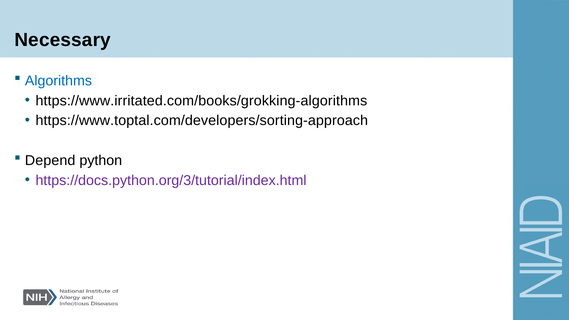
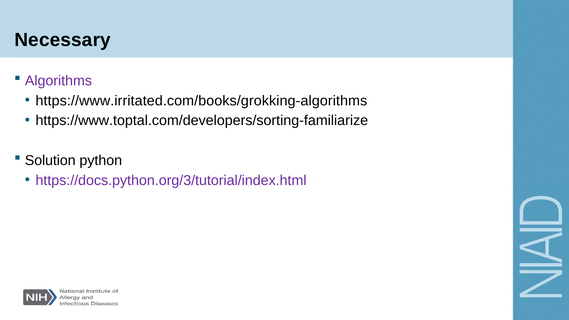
Algorithms colour: blue -> purple
https://www.toptal.com/developers/sorting-approach: https://www.toptal.com/developers/sorting-approach -> https://www.toptal.com/developers/sorting-familiarize
Depend: Depend -> Solution
